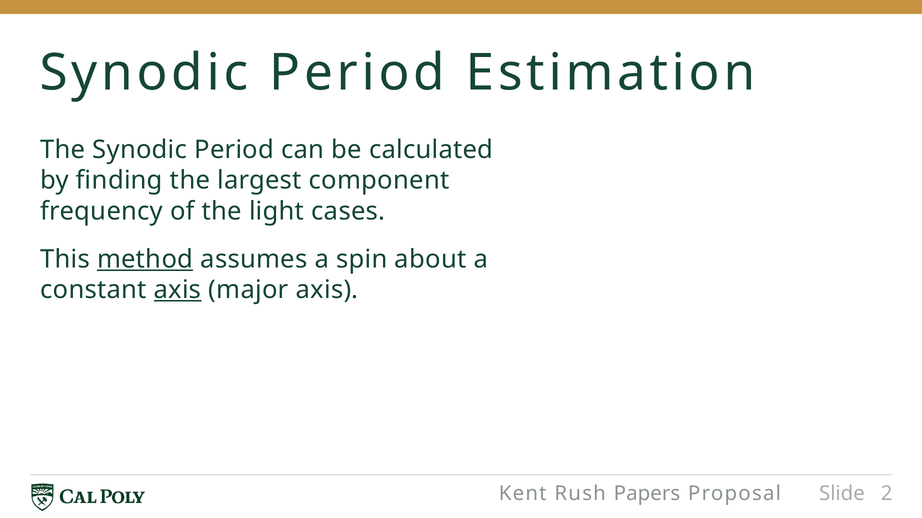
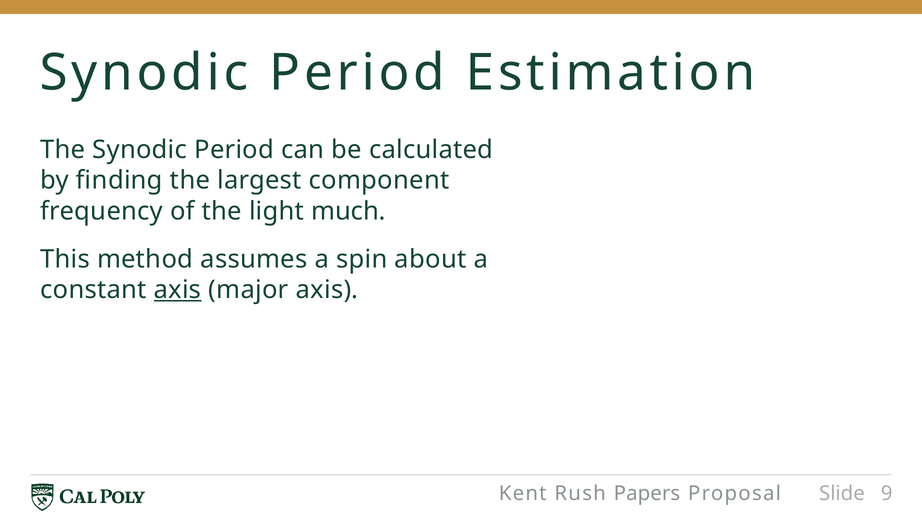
cases: cases -> much
method underline: present -> none
2: 2 -> 9
